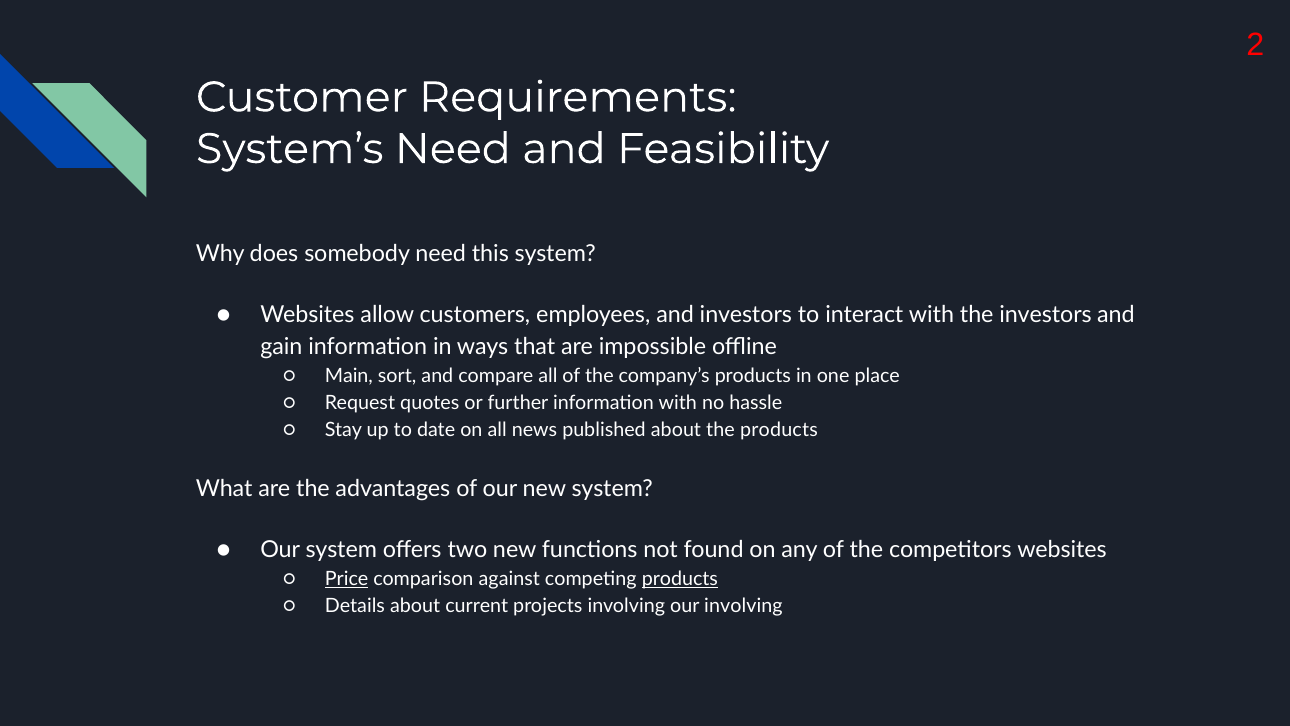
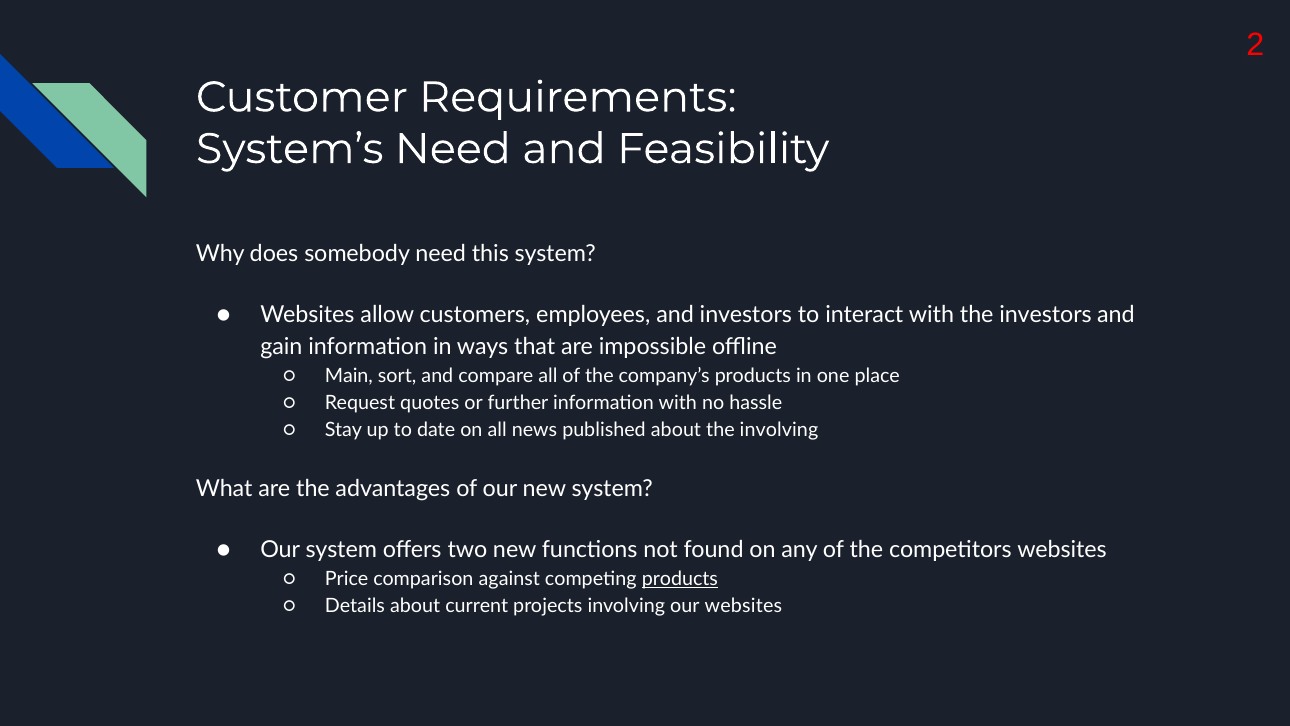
the products: products -> involving
Price underline: present -> none
our involving: involving -> websites
